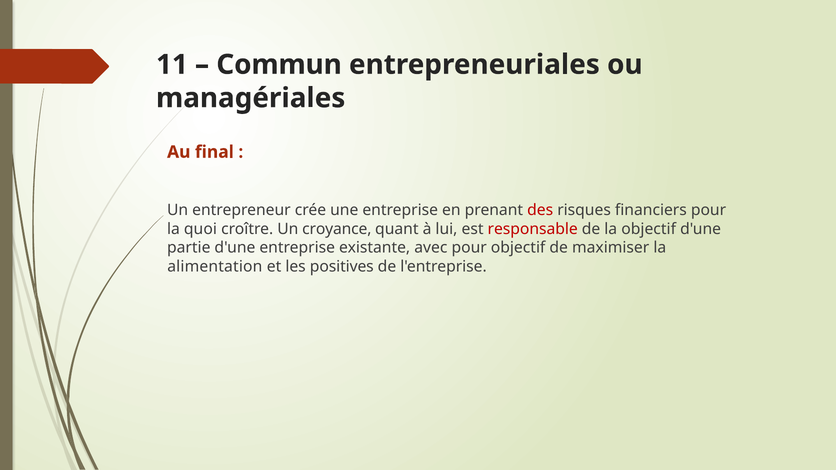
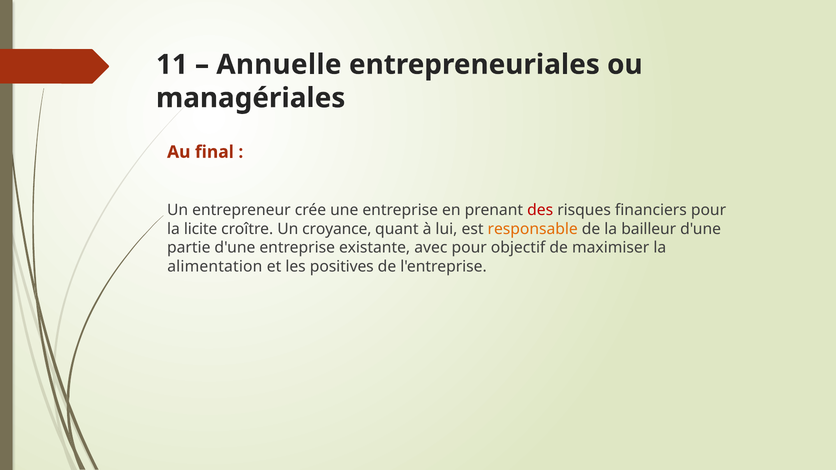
Commun: Commun -> Annuelle
quoi: quoi -> licite
responsable colour: red -> orange
la objectif: objectif -> bailleur
